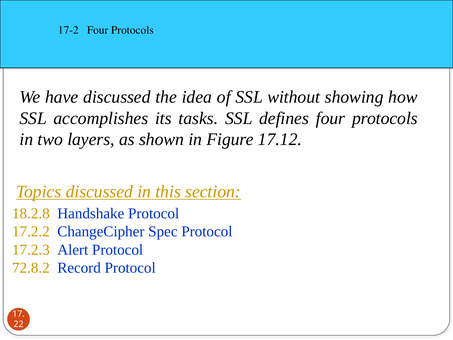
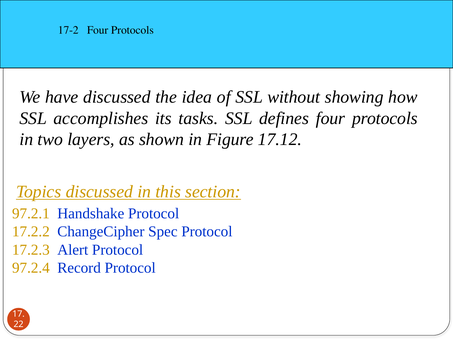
18.2.8: 18.2.8 -> 97.2.1
72.8.2: 72.8.2 -> 97.2.4
